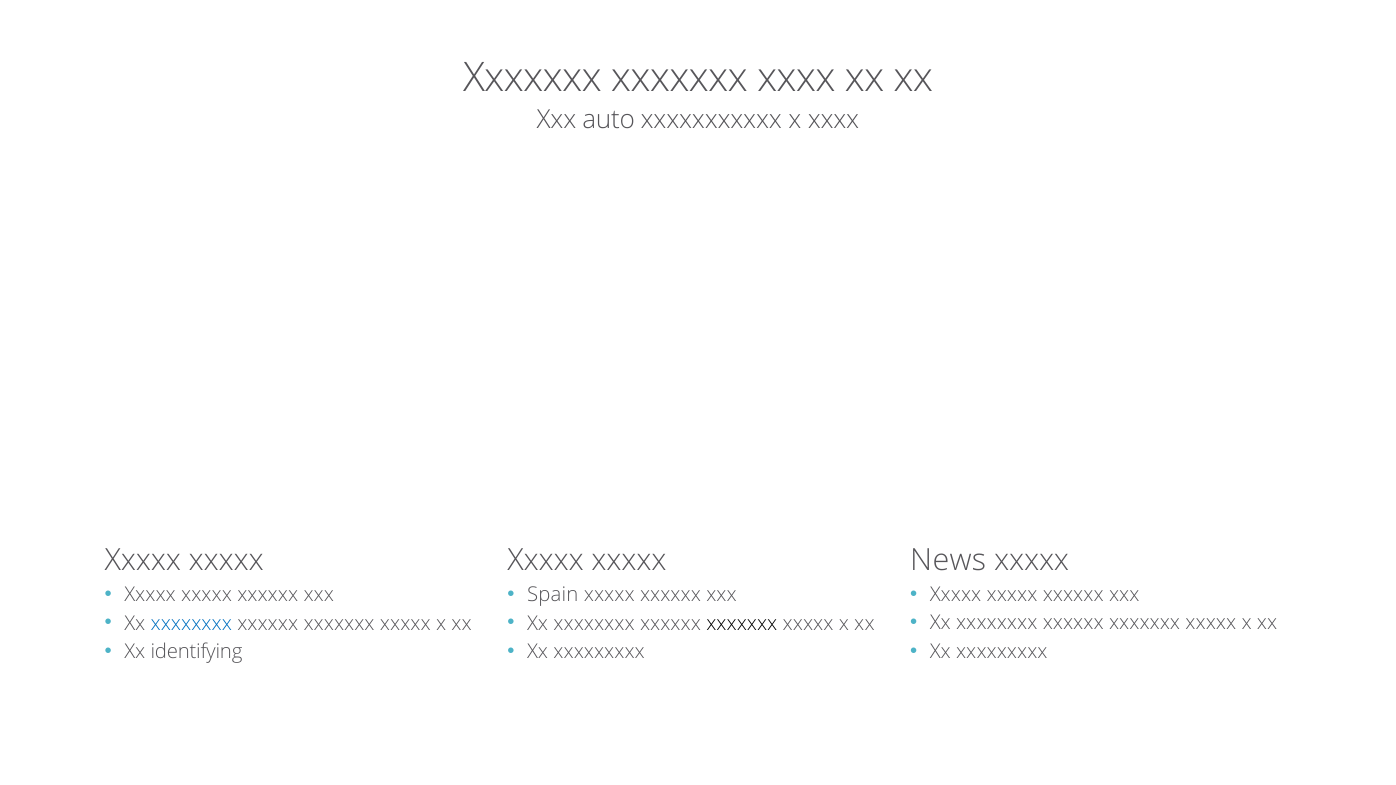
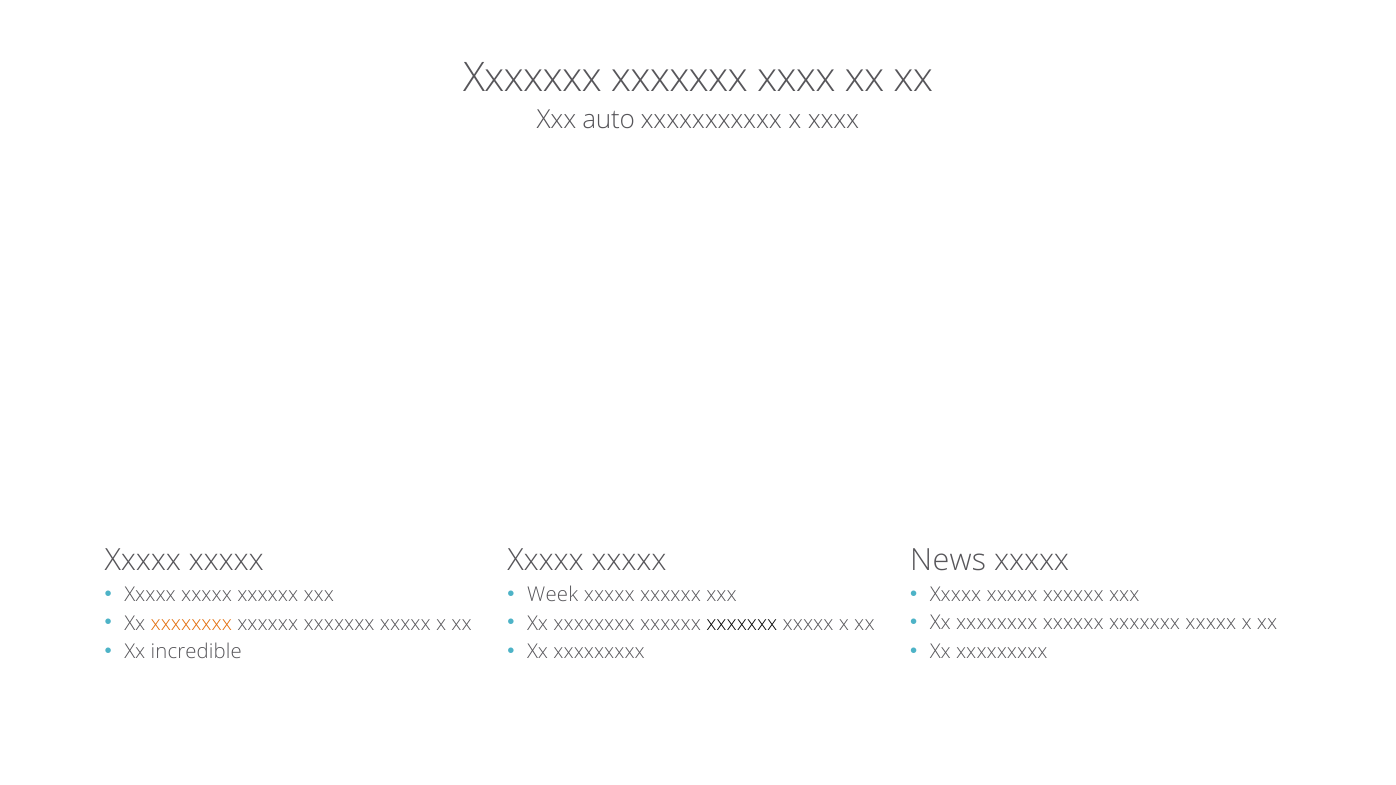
Spain: Spain -> Week
xxxxxxxx at (191, 624) colour: blue -> orange
identifying: identifying -> incredible
